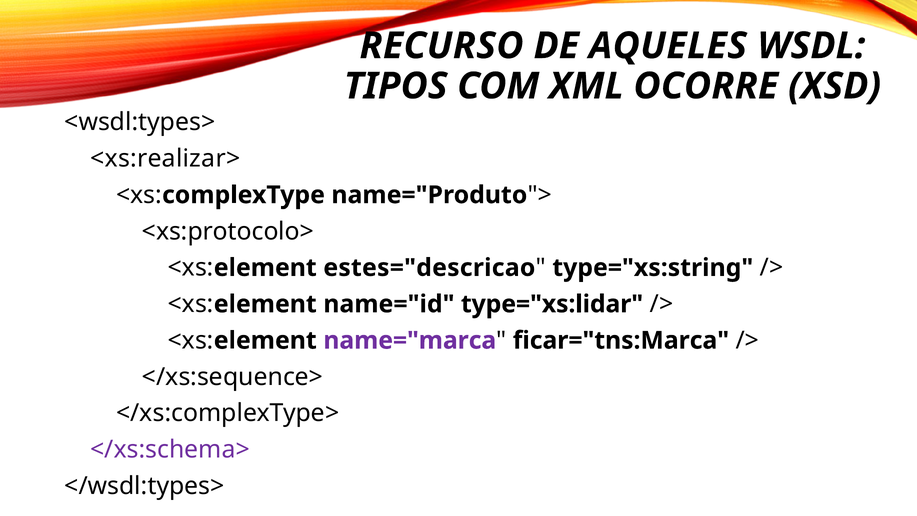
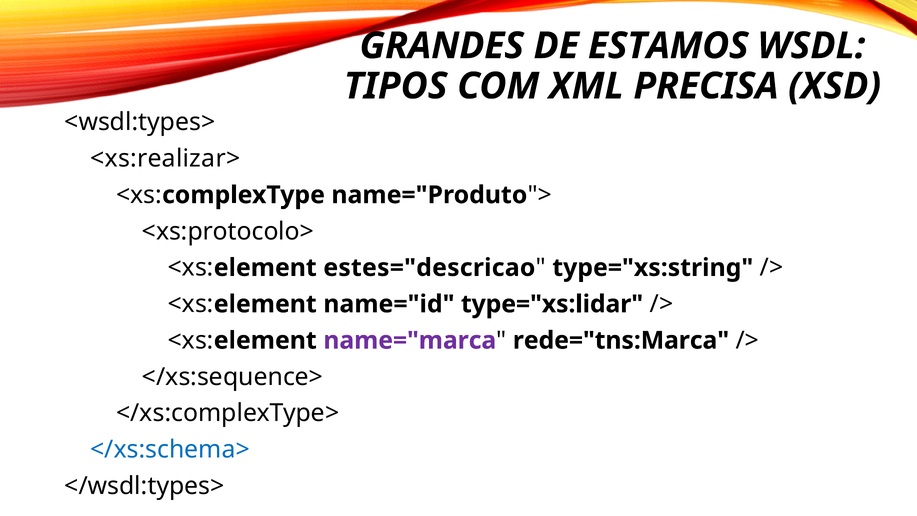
RECURSO: RECURSO -> GRANDES
AQUELES: AQUELES -> ESTAMOS
OCORRE: OCORRE -> PRECISA
ficar="tns:Marca: ficar="tns:Marca -> rede="tns:Marca
</xs:schema> colour: purple -> blue
